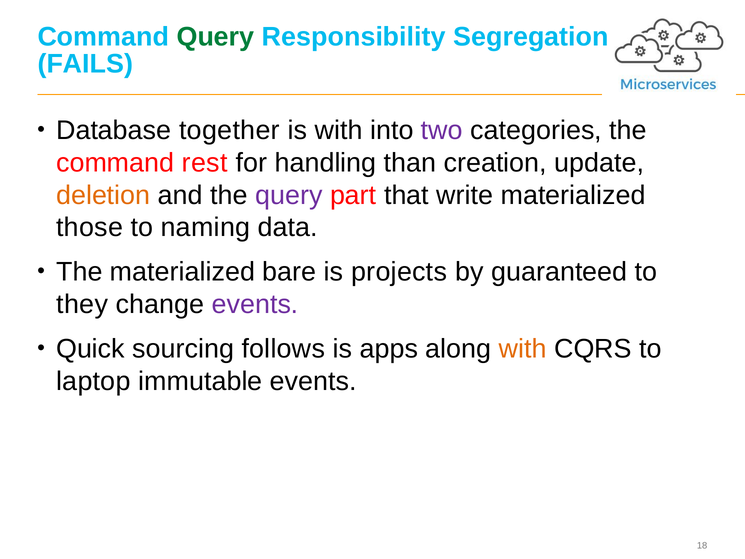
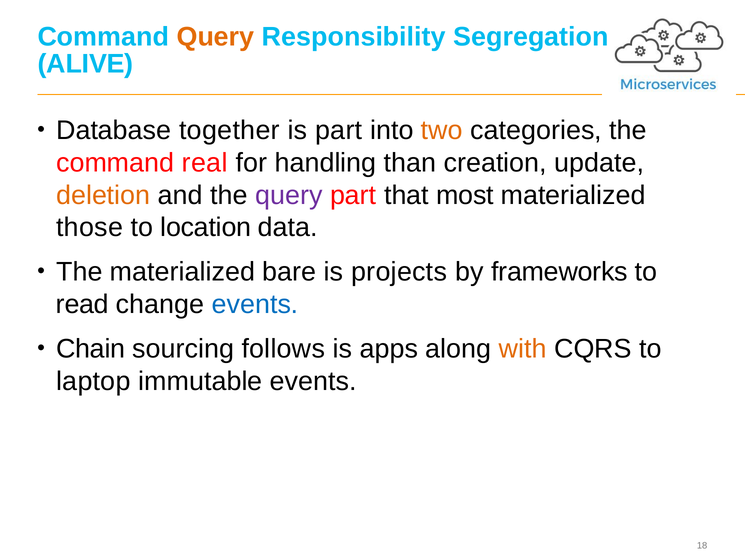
Query at (215, 37) colour: green -> orange
FAILS: FAILS -> ALIVE
is with: with -> part
two colour: purple -> orange
rest: rest -> real
write: write -> most
naming: naming -> location
guaranteed: guaranteed -> frameworks
they: they -> read
events at (255, 304) colour: purple -> blue
Quick: Quick -> Chain
